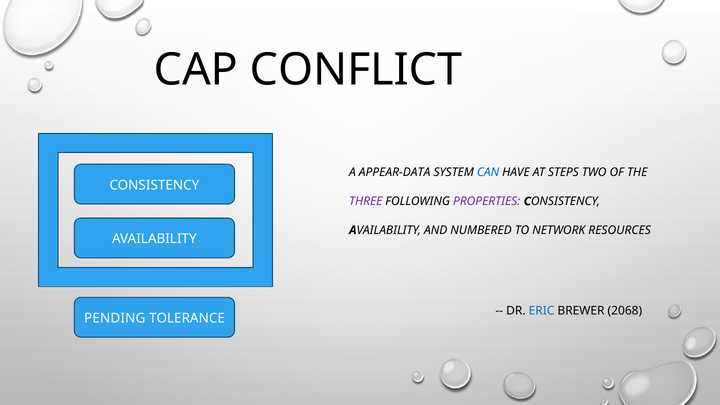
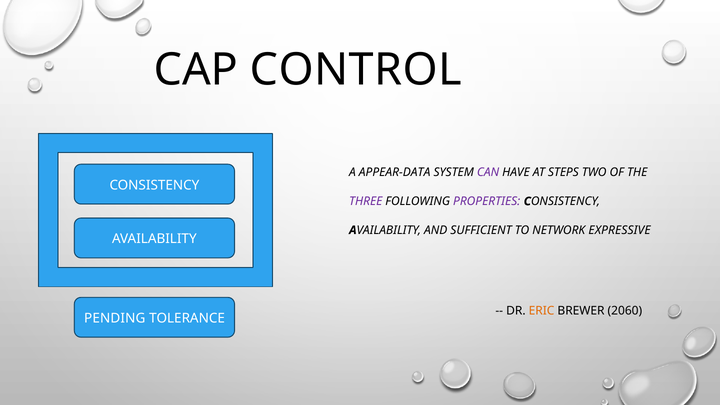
CONFLICT: CONFLICT -> CONTROL
CAN colour: blue -> purple
NUMBERED: NUMBERED -> SUFFICIENT
RESOURCES: RESOURCES -> EXPRESSIVE
ERIC colour: blue -> orange
2068: 2068 -> 2060
